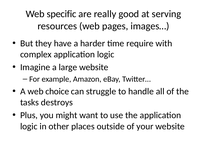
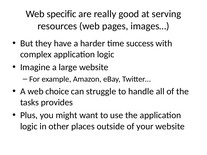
require: require -> success
destroys: destroys -> provides
